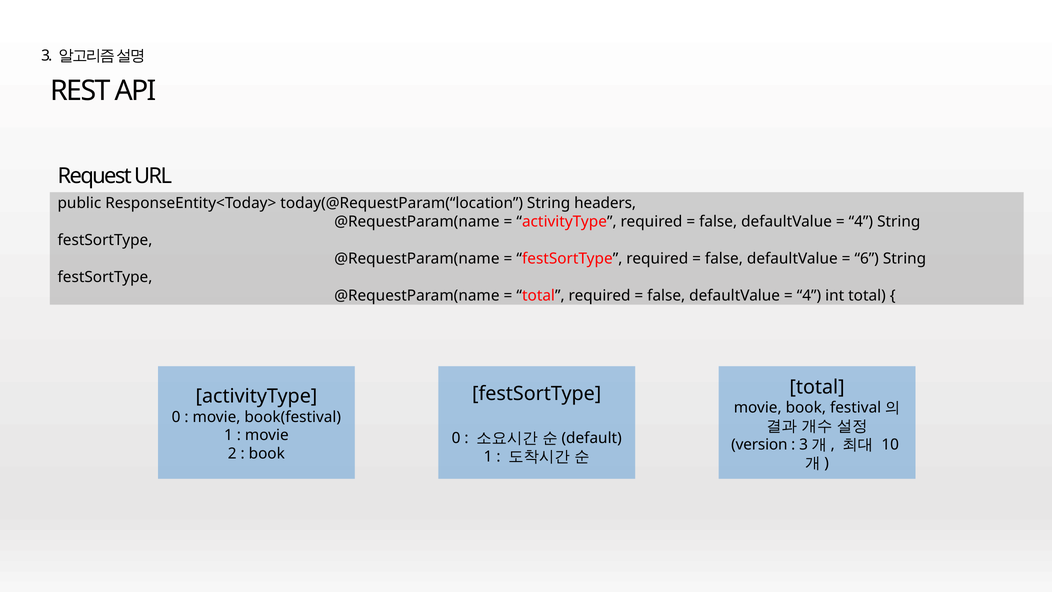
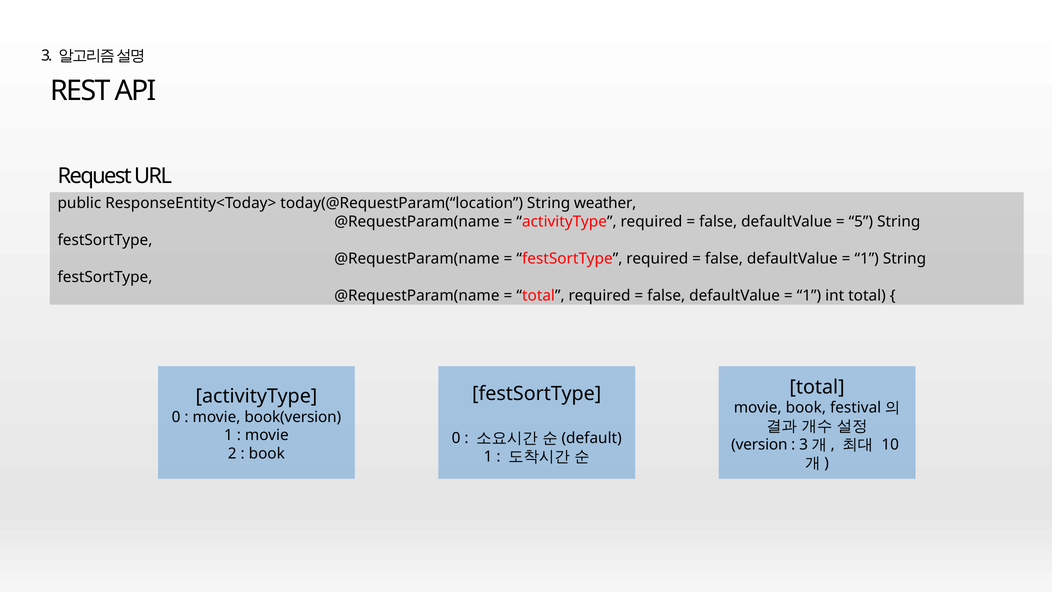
headers: headers -> weather
4 at (861, 222): 4 -> 5
6 at (867, 259): 6 -> 1
4 at (809, 295): 4 -> 1
book(festival: book(festival -> book(version
